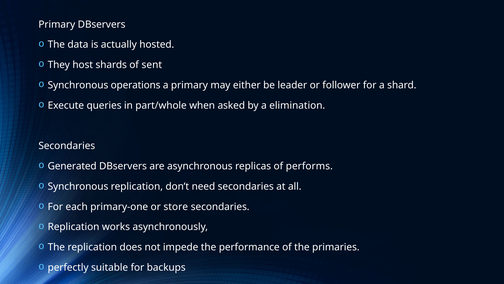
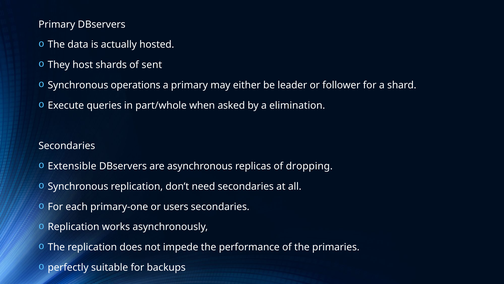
Generated: Generated -> Extensible
performs: performs -> dropping
store: store -> users
